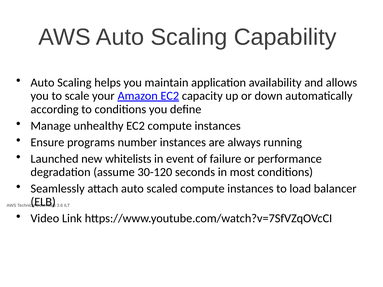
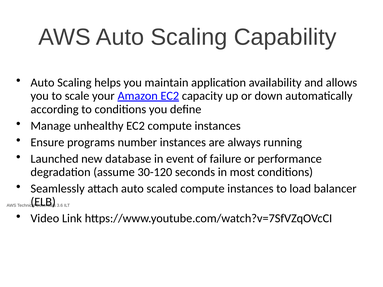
whitelists: whitelists -> database
